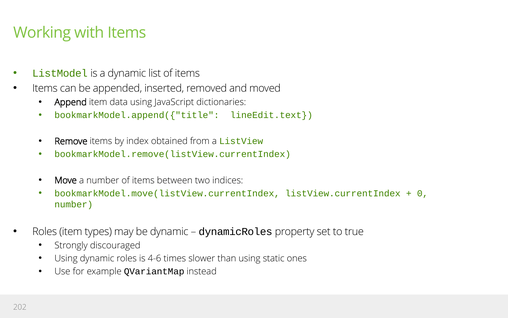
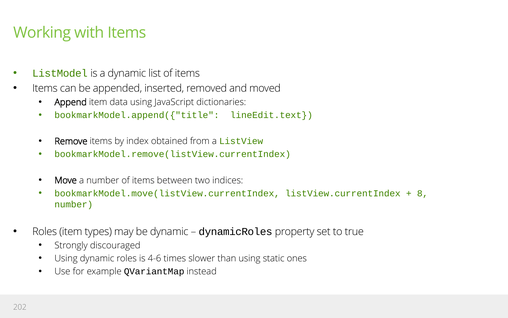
0: 0 -> 8
